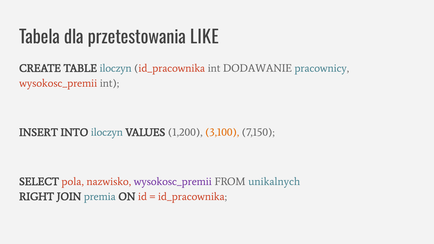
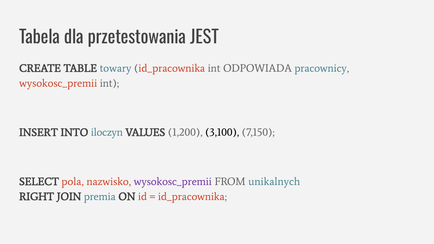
LIKE: LIKE -> JEST
TABLE iloczyn: iloczyn -> towary
DODAWANIE: DODAWANIE -> ODPOWIADA
3,100 colour: orange -> black
